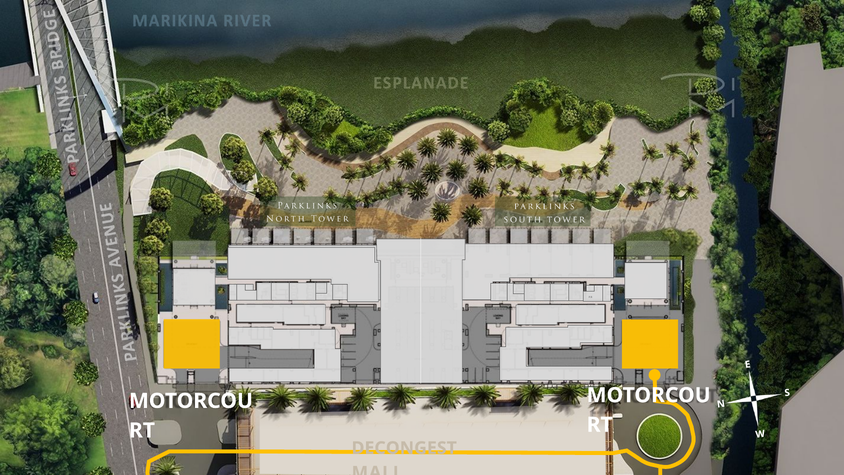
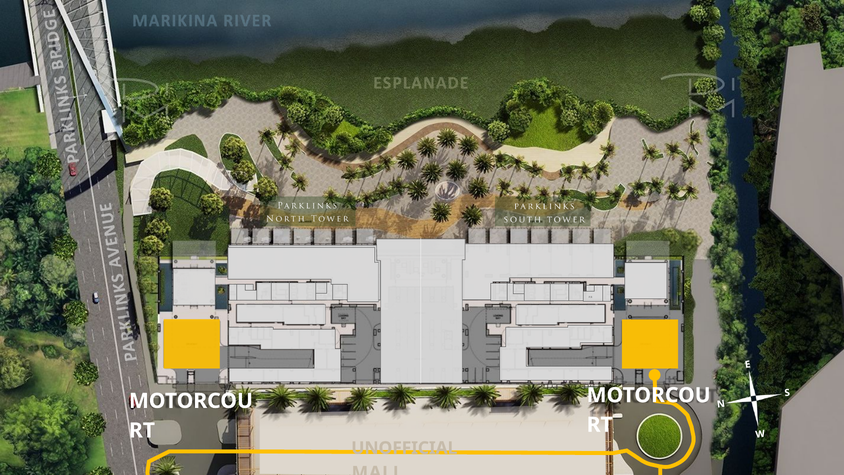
DECONGEST: DECONGEST -> UNOFFICIAL
